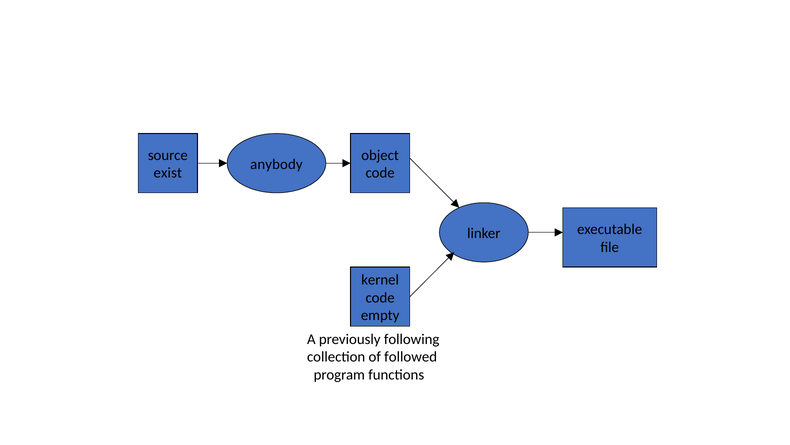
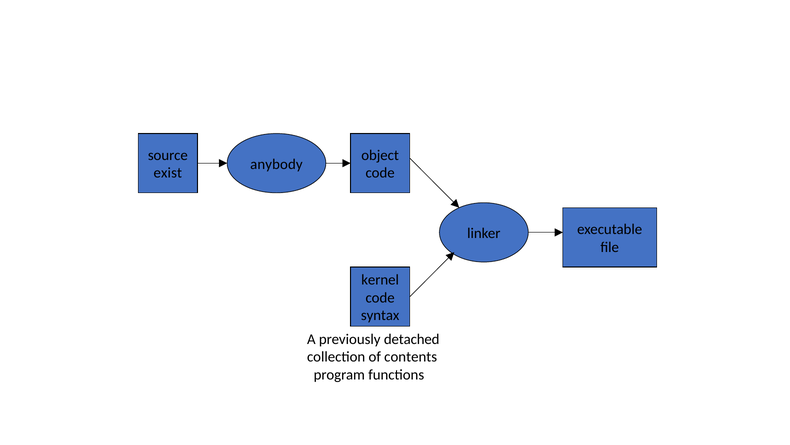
empty: empty -> syntax
following: following -> detached
followed: followed -> contents
